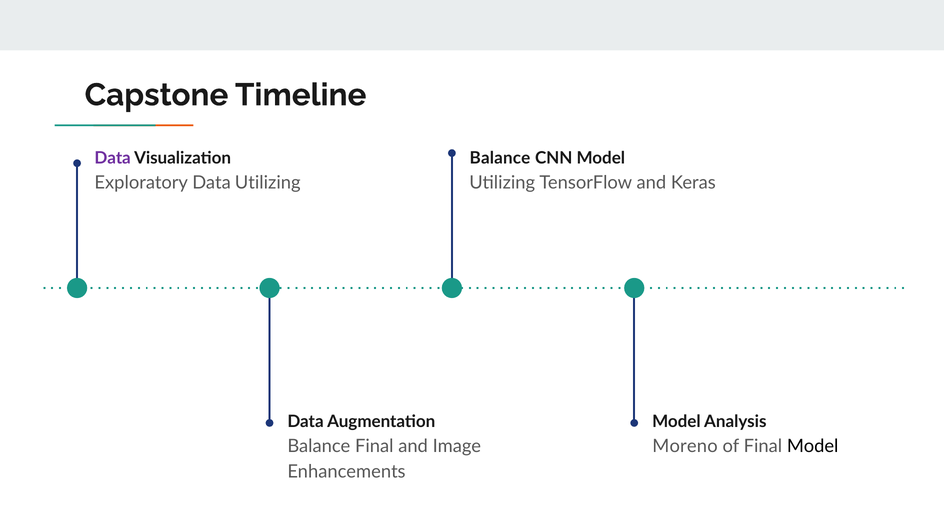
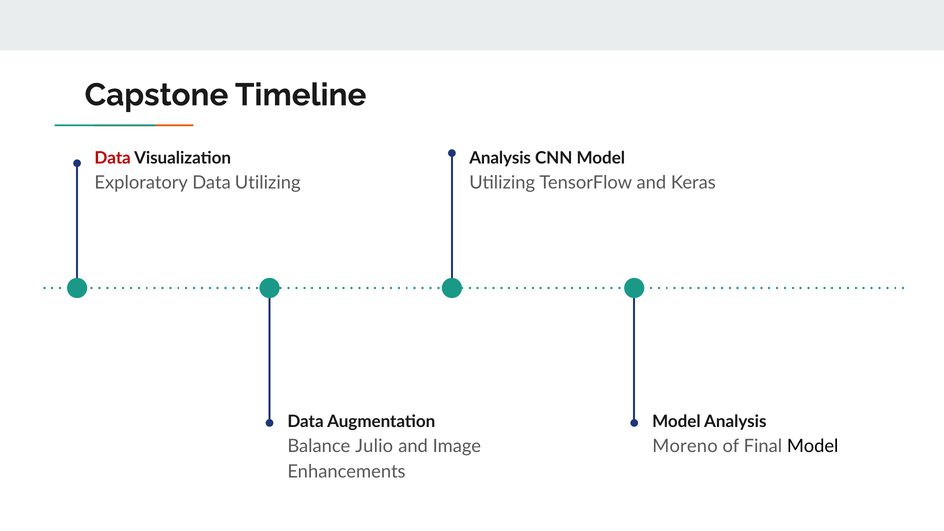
Data at (113, 158) colour: purple -> red
Balance at (500, 158): Balance -> Analysis
Balance Final: Final -> Julio
